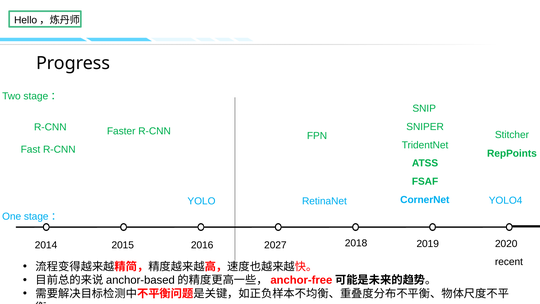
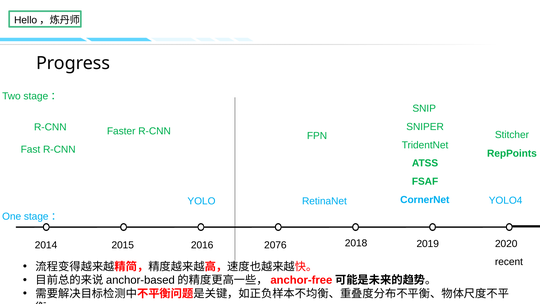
2027: 2027 -> 2076
